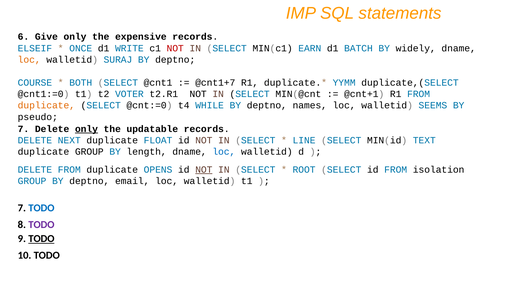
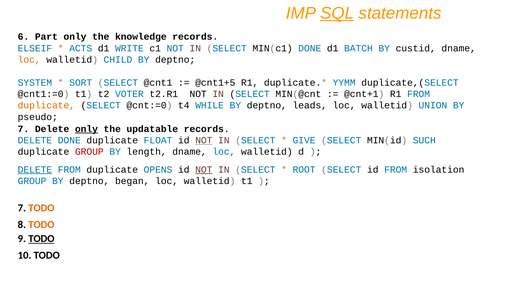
SQL underline: none -> present
Give: Give -> Part
expensive: expensive -> knowledge
ONCE: ONCE -> ACTS
NOT at (175, 48) colour: red -> blue
MIN(c1 EARN: EARN -> DONE
widely: widely -> custid
SURAJ: SURAJ -> CHILD
COURSE: COURSE -> SYSTEM
BOTH: BOTH -> SORT
@cnt1+7: @cnt1+7 -> @cnt1+5
names: names -> leads
SEEMS: SEEMS -> UNION
DELETE NEXT: NEXT -> DONE
NOT at (204, 141) underline: none -> present
LINE: LINE -> GIVE
TEXT: TEXT -> SUCH
GROUP at (89, 152) colour: black -> red
DELETE at (35, 170) underline: none -> present
email: email -> began
TODO at (41, 208) colour: blue -> orange
TODO at (41, 225) colour: purple -> orange
